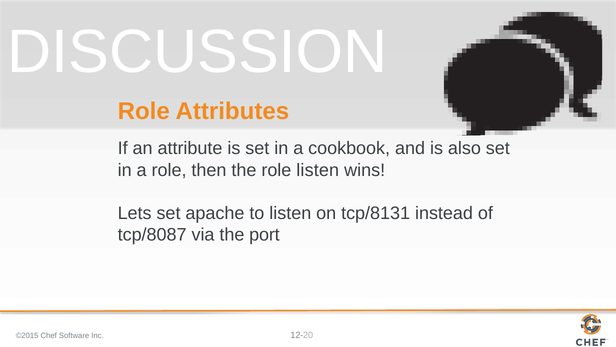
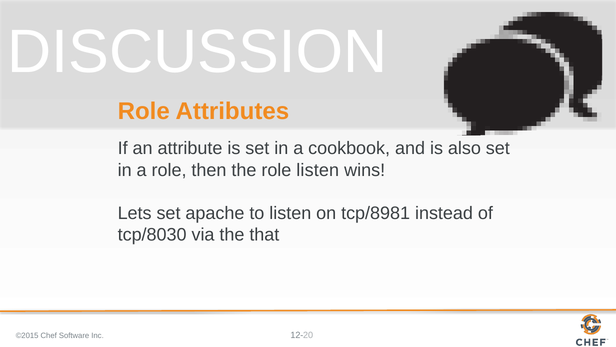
tcp/8131: tcp/8131 -> tcp/8981
tcp/8087: tcp/8087 -> tcp/8030
port: port -> that
